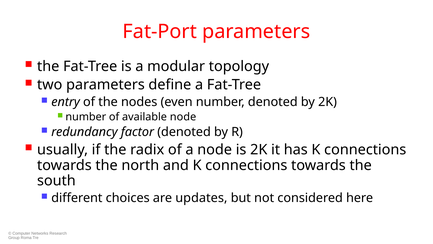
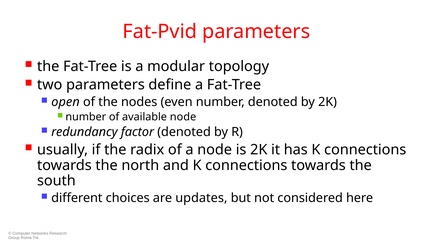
Fat-Port: Fat-Port -> Fat-Pvid
entry: entry -> open
